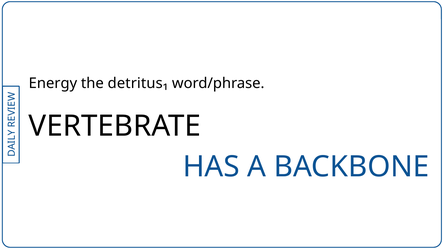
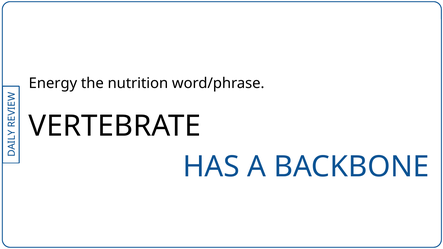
detritus₁: detritus₁ -> nutrition
